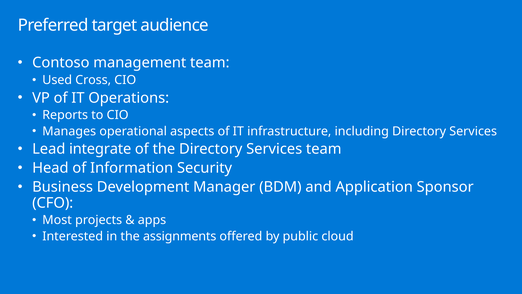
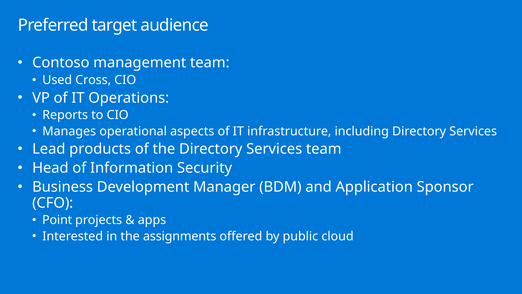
integrate: integrate -> products
Most: Most -> Point
